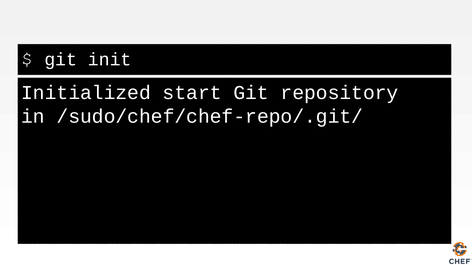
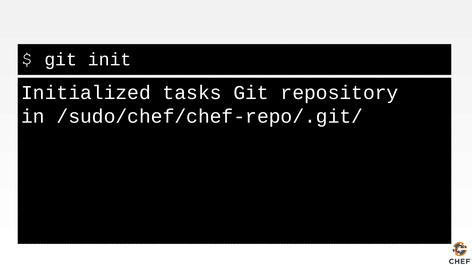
start: start -> tasks
